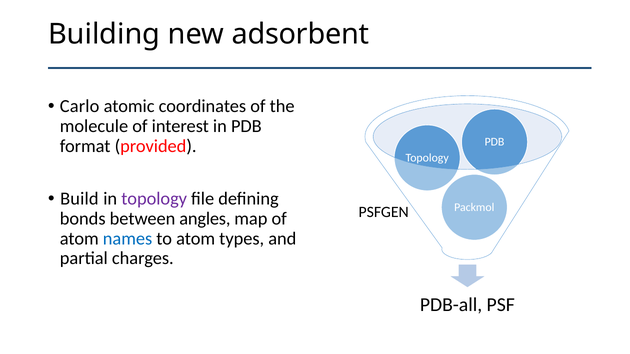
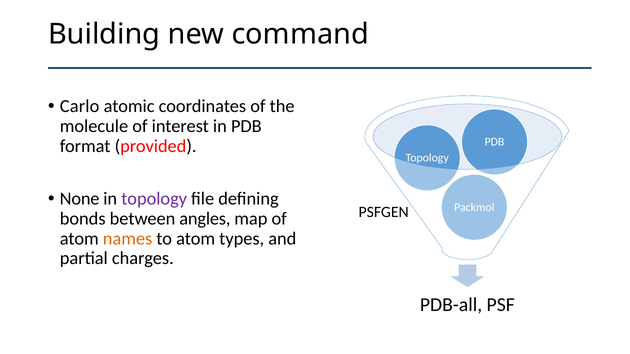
adsorbent: adsorbent -> command
Build: Build -> None
names colour: blue -> orange
